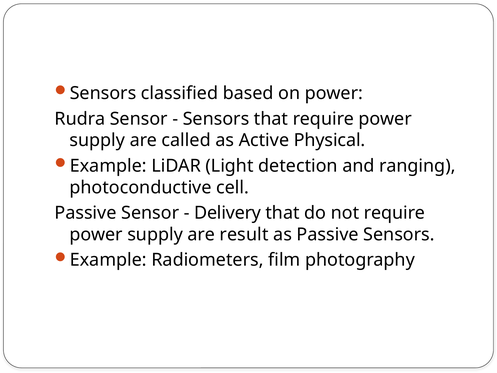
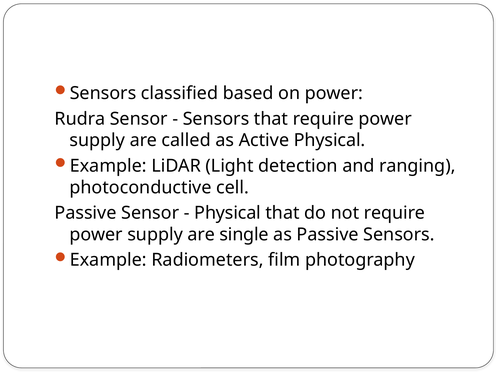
Delivery at (228, 213): Delivery -> Physical
result: result -> single
